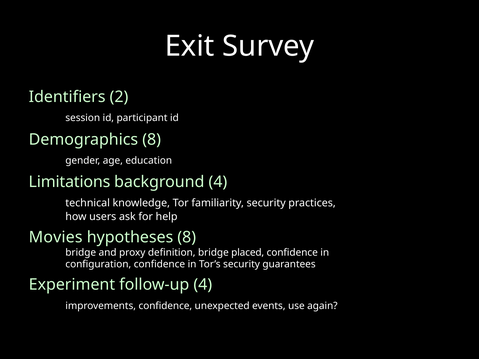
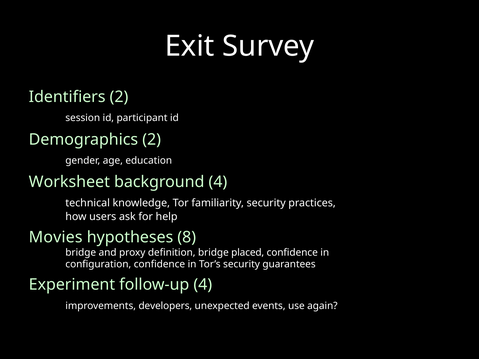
Demographics 8: 8 -> 2
Limitations: Limitations -> Worksheet
improvements confidence: confidence -> developers
